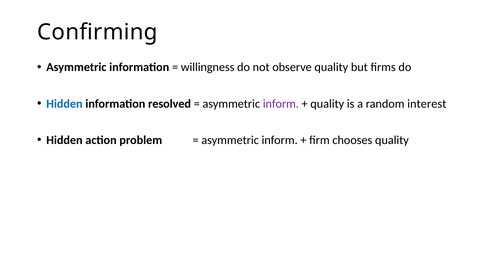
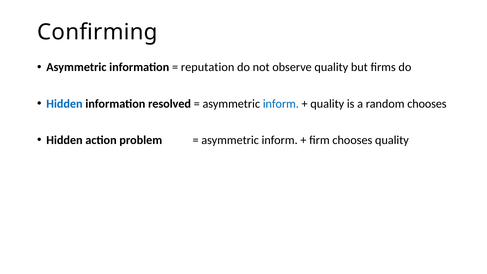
willingness: willingness -> reputation
inform at (281, 104) colour: purple -> blue
random interest: interest -> chooses
